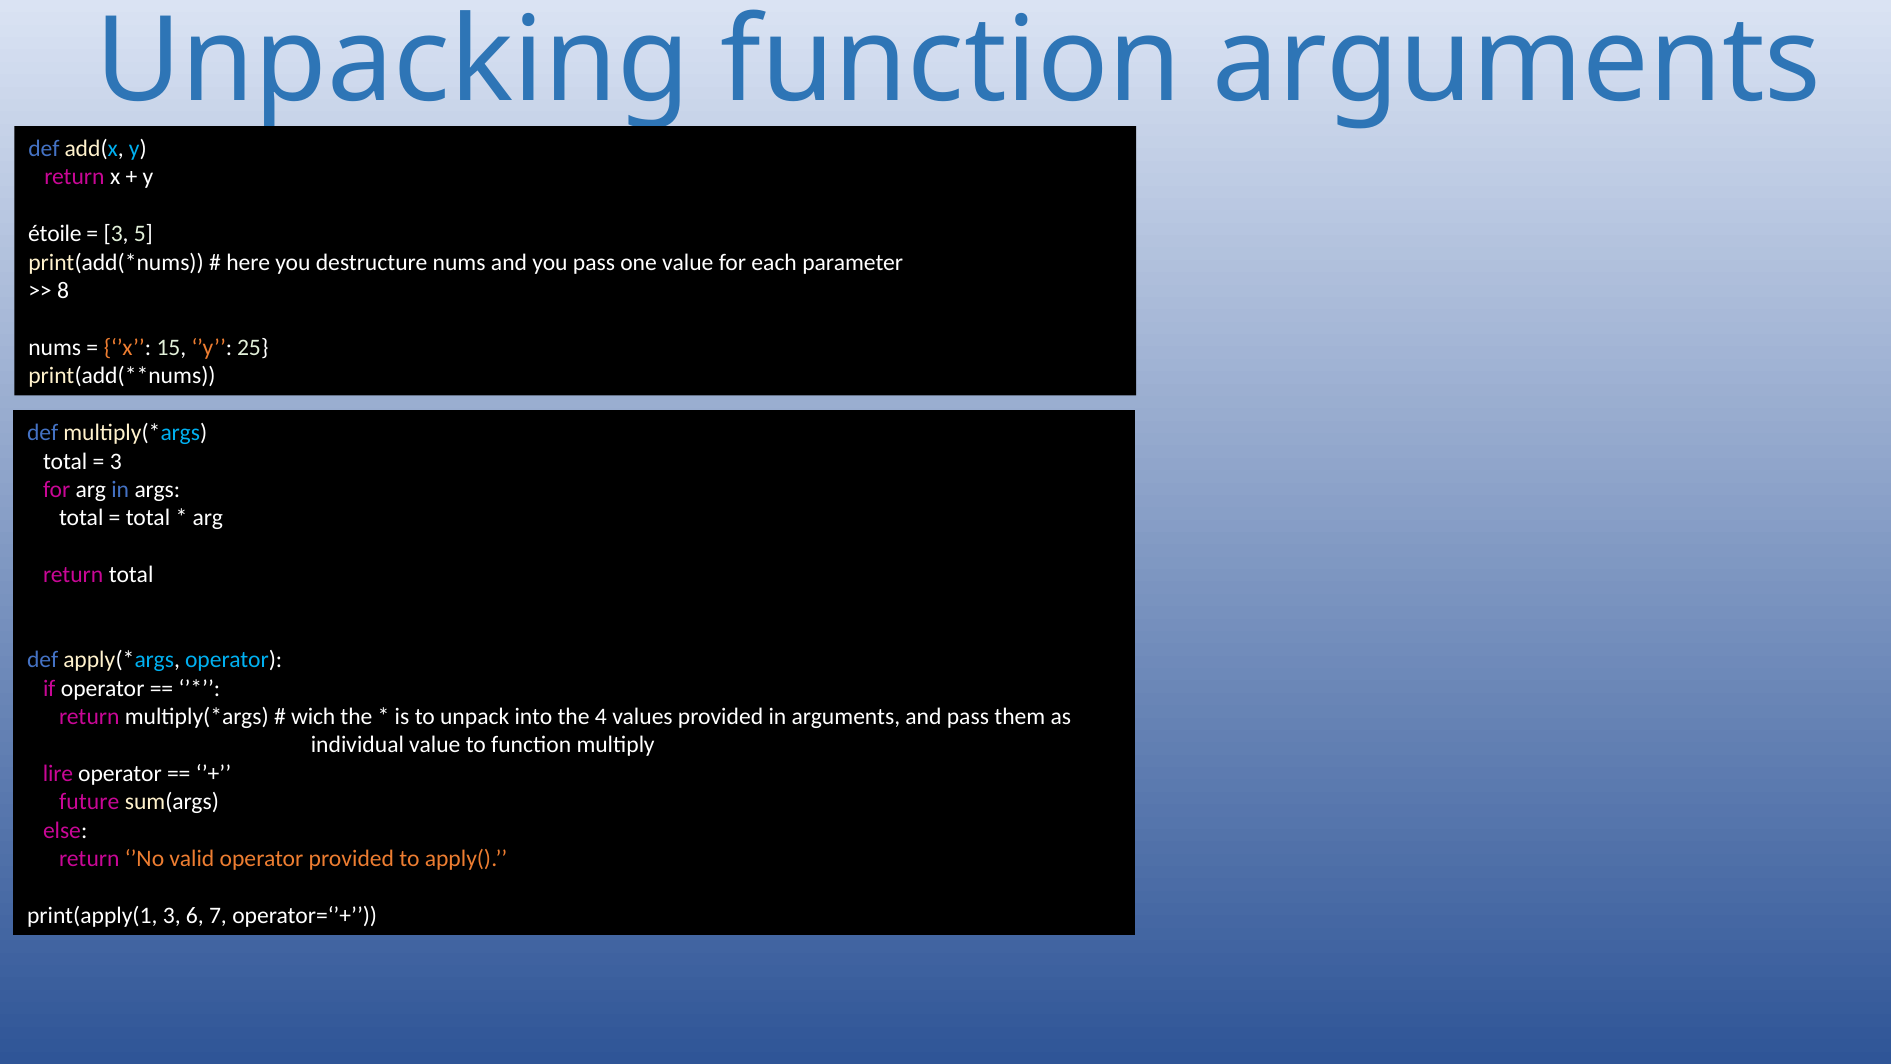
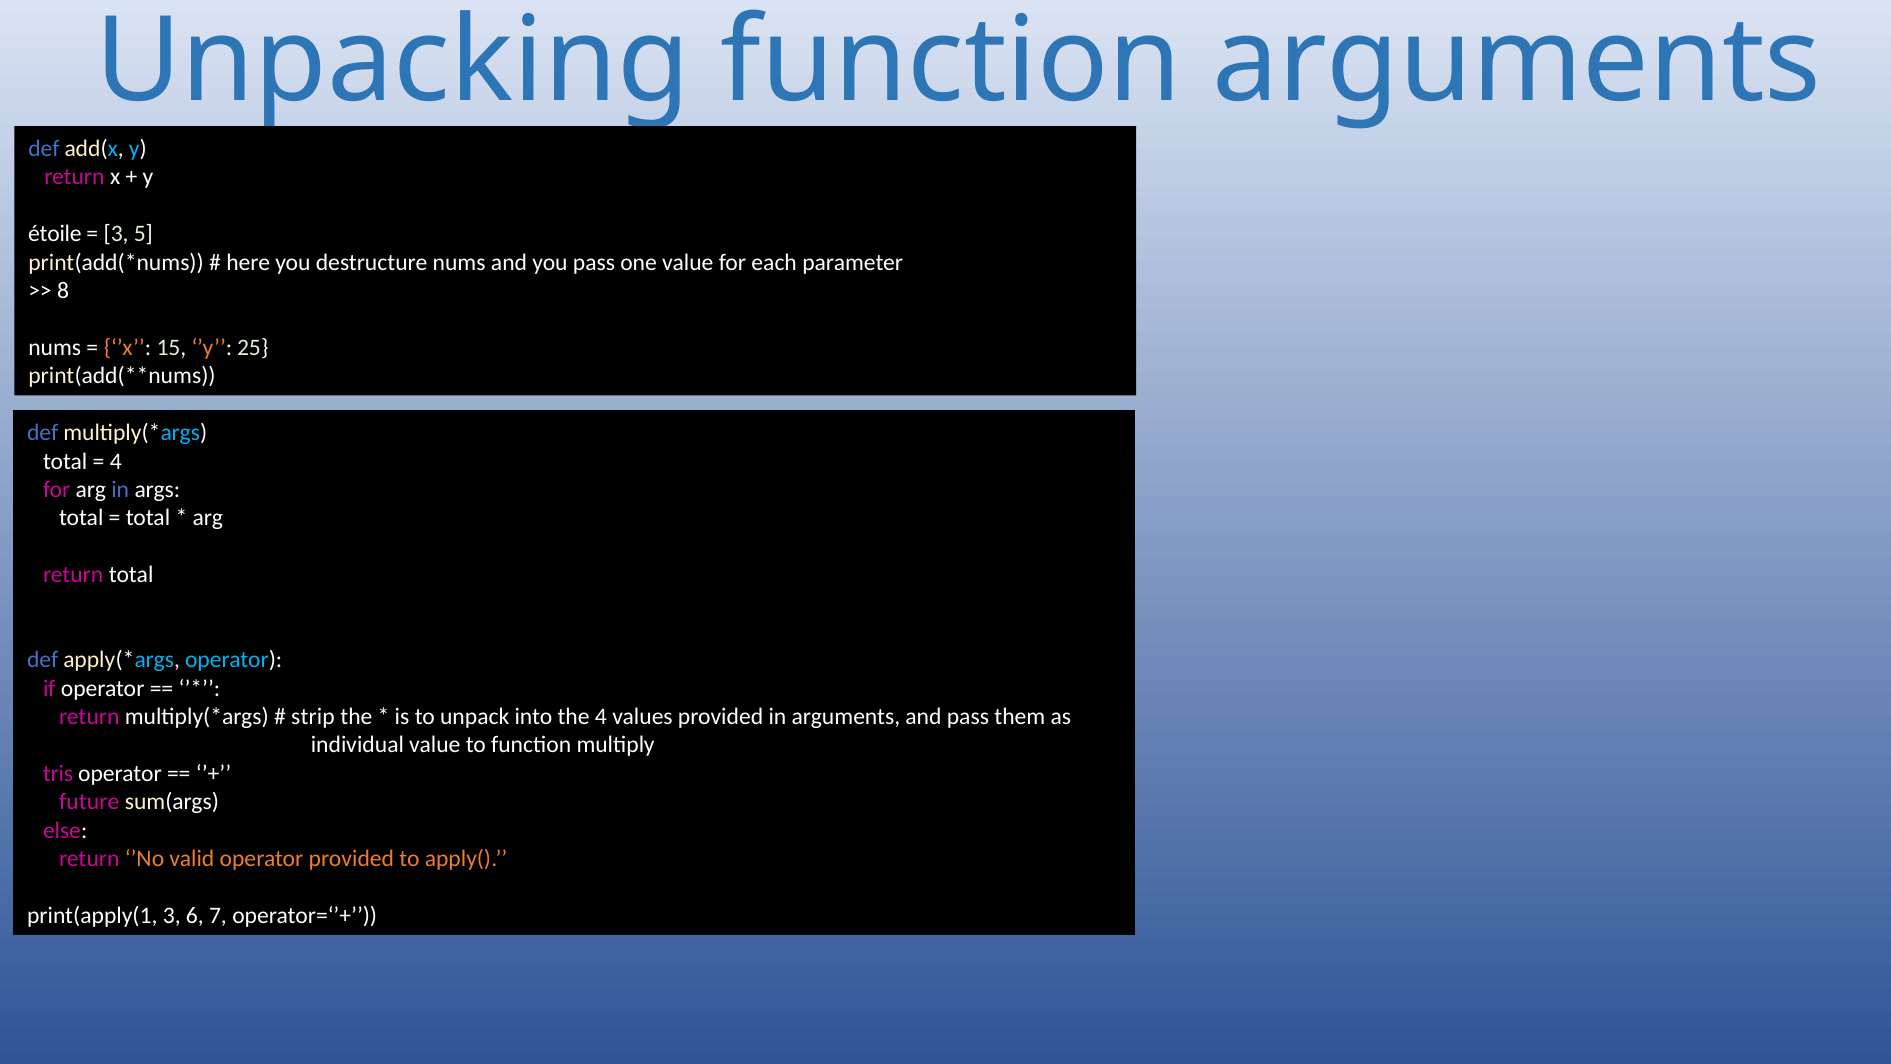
3 at (116, 461): 3 -> 4
wich: wich -> strip
lire: lire -> tris
